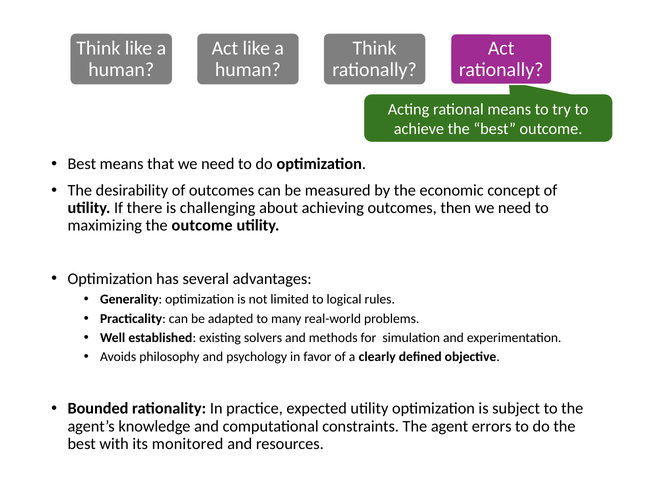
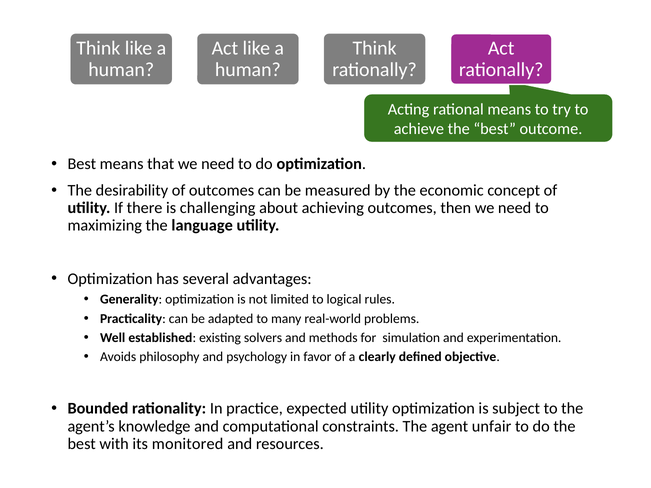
the outcome: outcome -> language
errors: errors -> unfair
